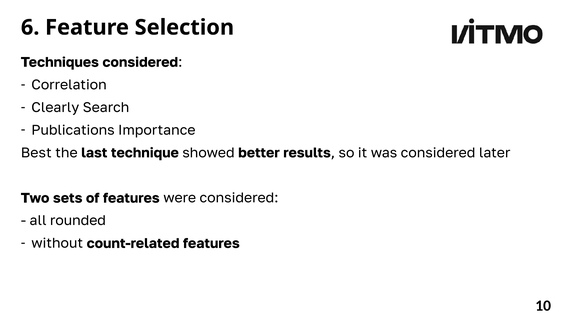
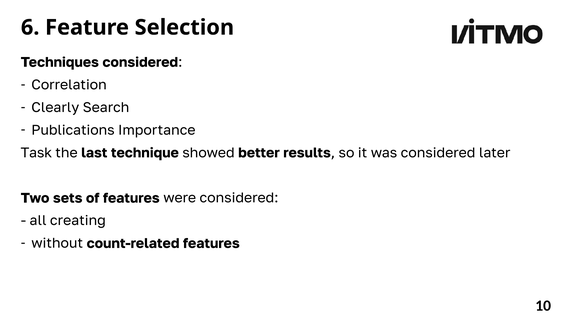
Best: Best -> Task
rounded: rounded -> creating
